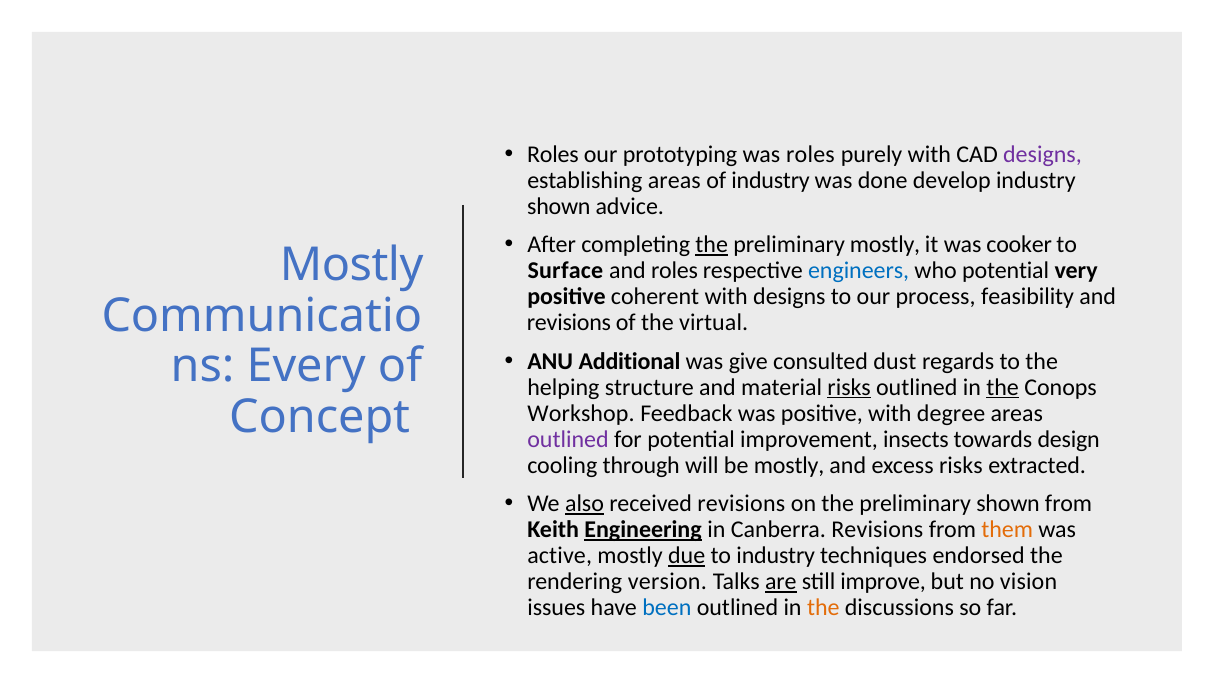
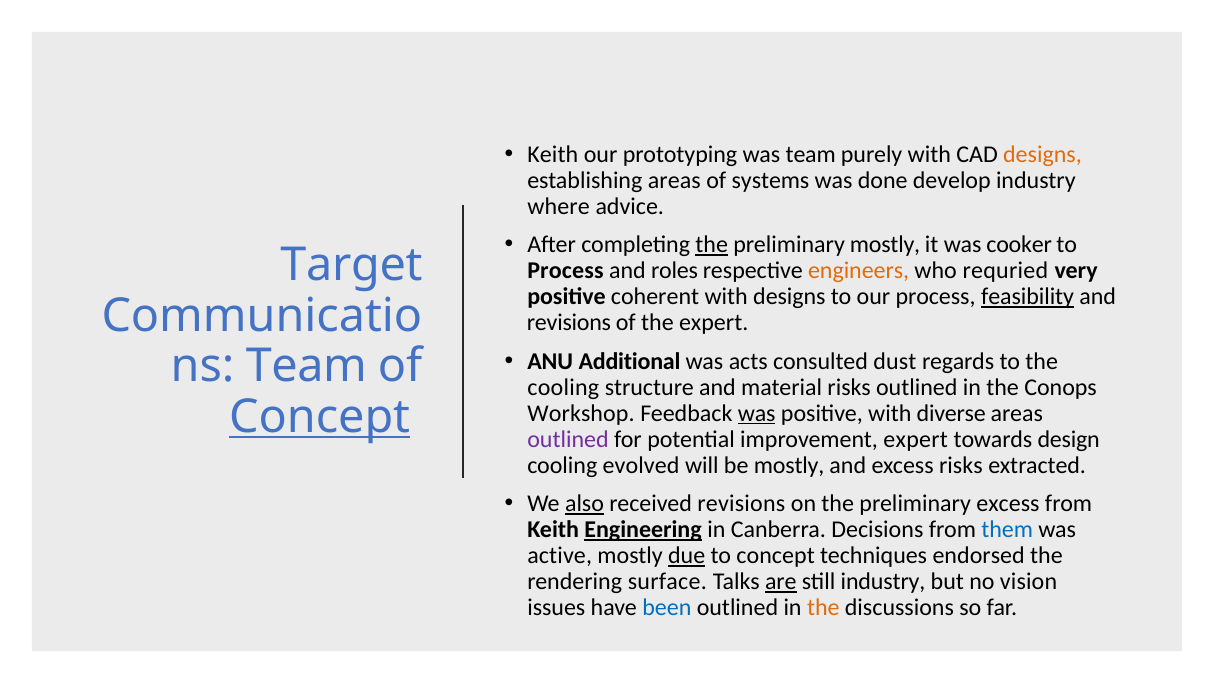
Roles at (553, 154): Roles -> Keith
was roles: roles -> team
designs at (1042, 154) colour: purple -> orange
of industry: industry -> systems
shown at (559, 206): shown -> where
Mostly at (352, 265): Mostly -> Target
Surface at (565, 271): Surface -> Process
engineers colour: blue -> orange
who potential: potential -> requried
feasibility underline: none -> present
the virtual: virtual -> expert
give: give -> acts
Every at (306, 366): Every -> Team
helping at (563, 387): helping -> cooling
risks at (849, 387) underline: present -> none
the at (1003, 387) underline: present -> none
was at (757, 413) underline: none -> present
degree: degree -> diverse
Concept at (320, 417) underline: none -> present
improvement insects: insects -> expert
through: through -> evolved
preliminary shown: shown -> excess
Canberra Revisions: Revisions -> Decisions
them colour: orange -> blue
to industry: industry -> concept
version: version -> surface
still improve: improve -> industry
